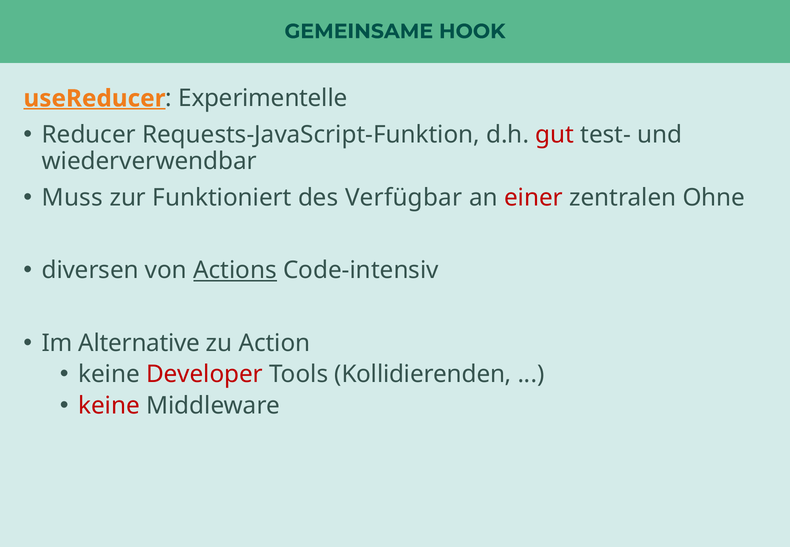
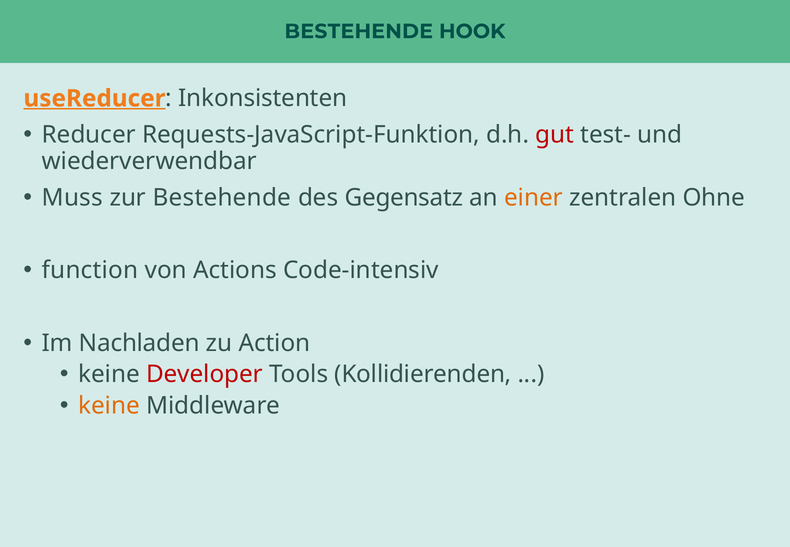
GEMEINSAME at (359, 31): GEMEINSAME -> BESTEHENDE
Experimentelle: Experimentelle -> Inkonsistenten
zur Funktioniert: Funktioniert -> Bestehende
Verfügbar: Verfügbar -> Gegensatz
einer colour: red -> orange
diversen: diversen -> function
Actions underline: present -> none
Alternative: Alternative -> Nachladen
keine at (109, 406) colour: red -> orange
